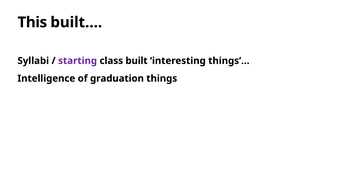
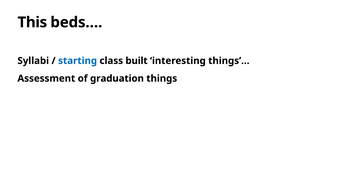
built…: built… -> beds…
starting colour: purple -> blue
Intelligence: Intelligence -> Assessment
